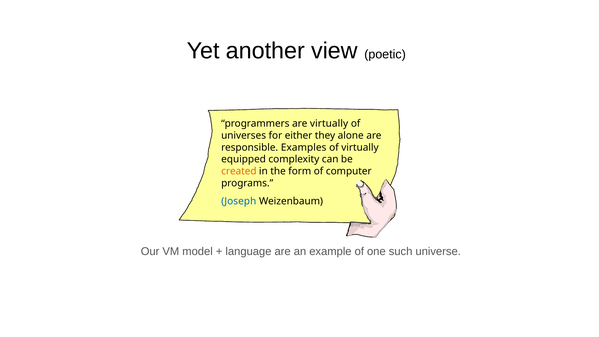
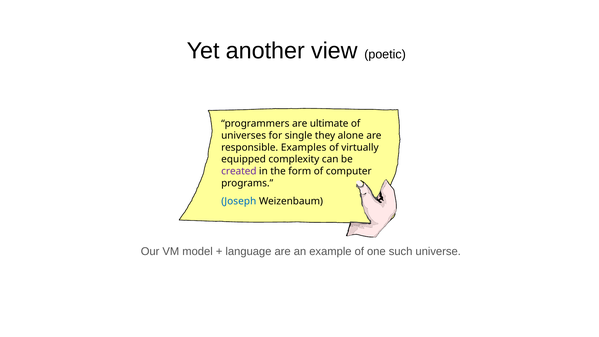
are virtually: virtually -> ultimate
either: either -> single
created colour: orange -> purple
